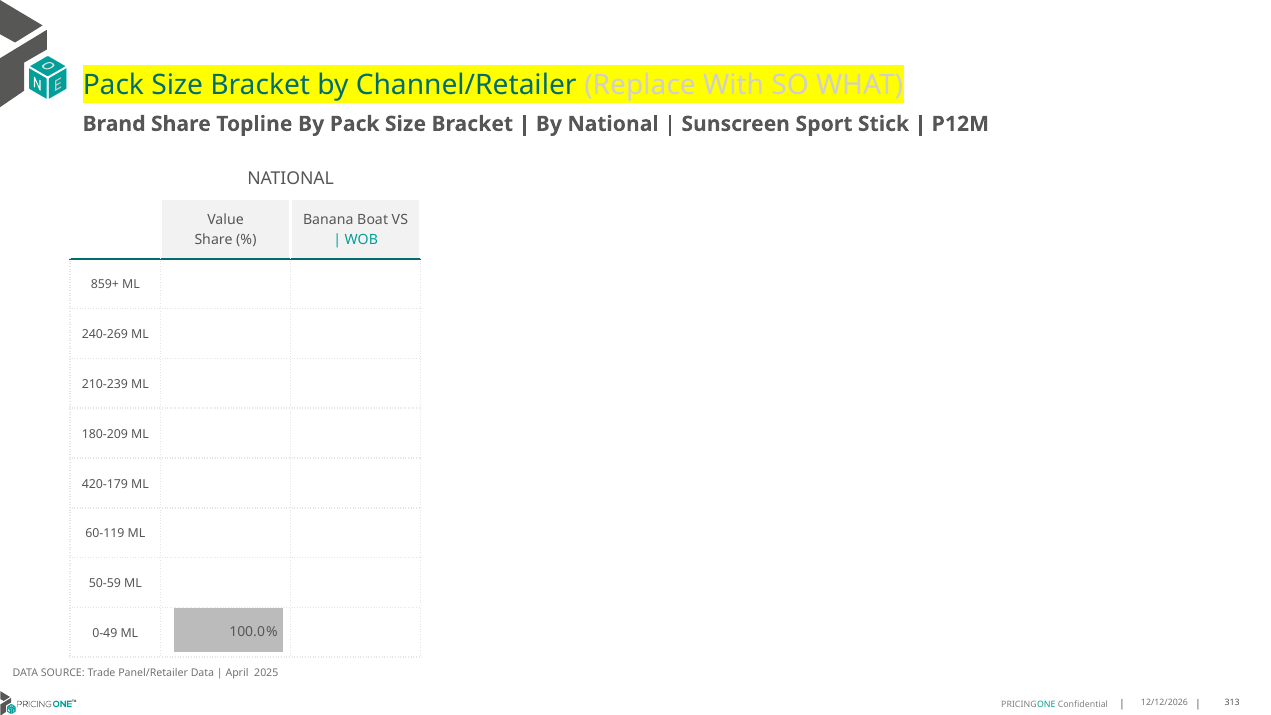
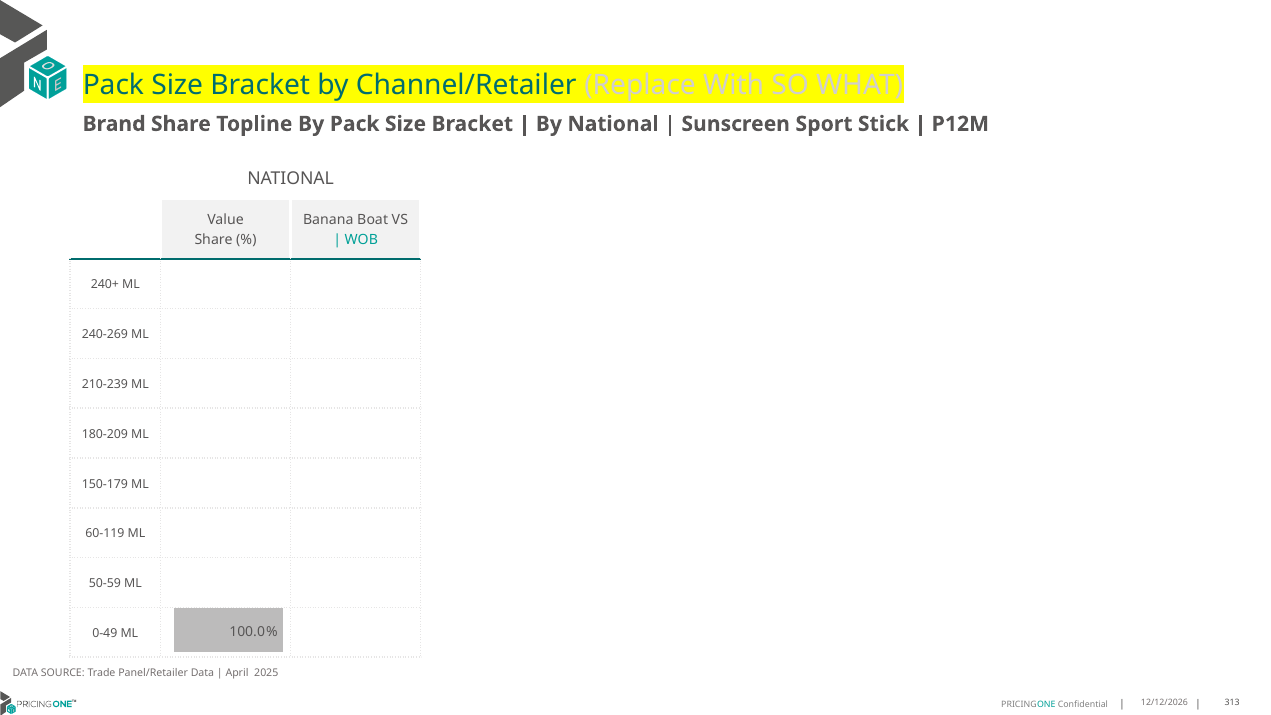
859+: 859+ -> 240+
420-179: 420-179 -> 150-179
